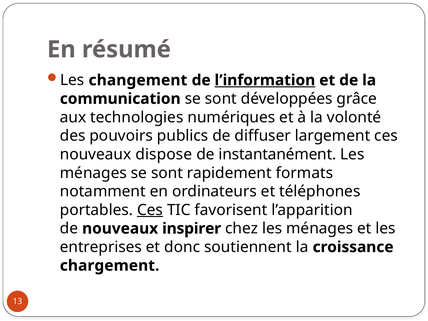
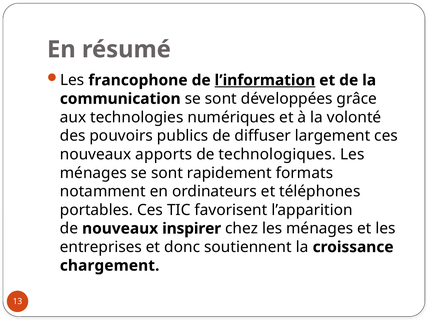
changement: changement -> francophone
dispose: dispose -> apports
instantanément: instantanément -> technologiques
Ces at (150, 210) underline: present -> none
